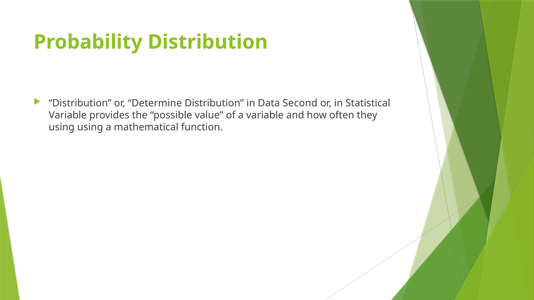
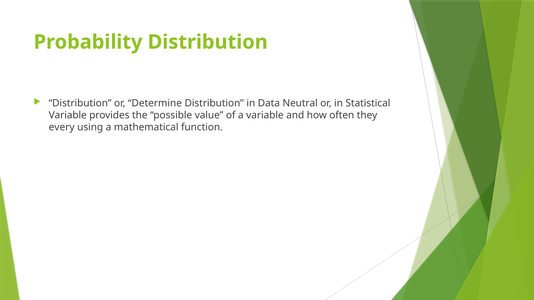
Second: Second -> Neutral
using at (62, 127): using -> every
